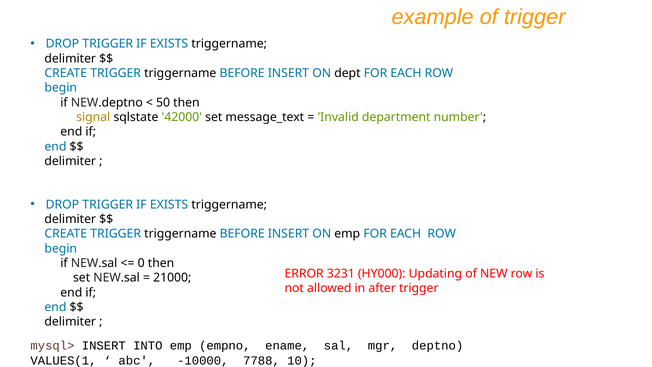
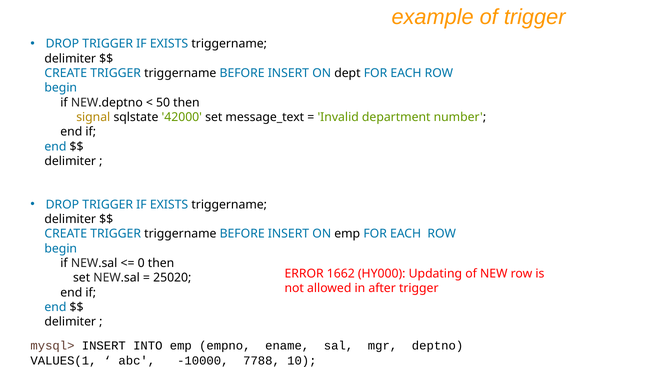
3231: 3231 -> 1662
21000: 21000 -> 25020
